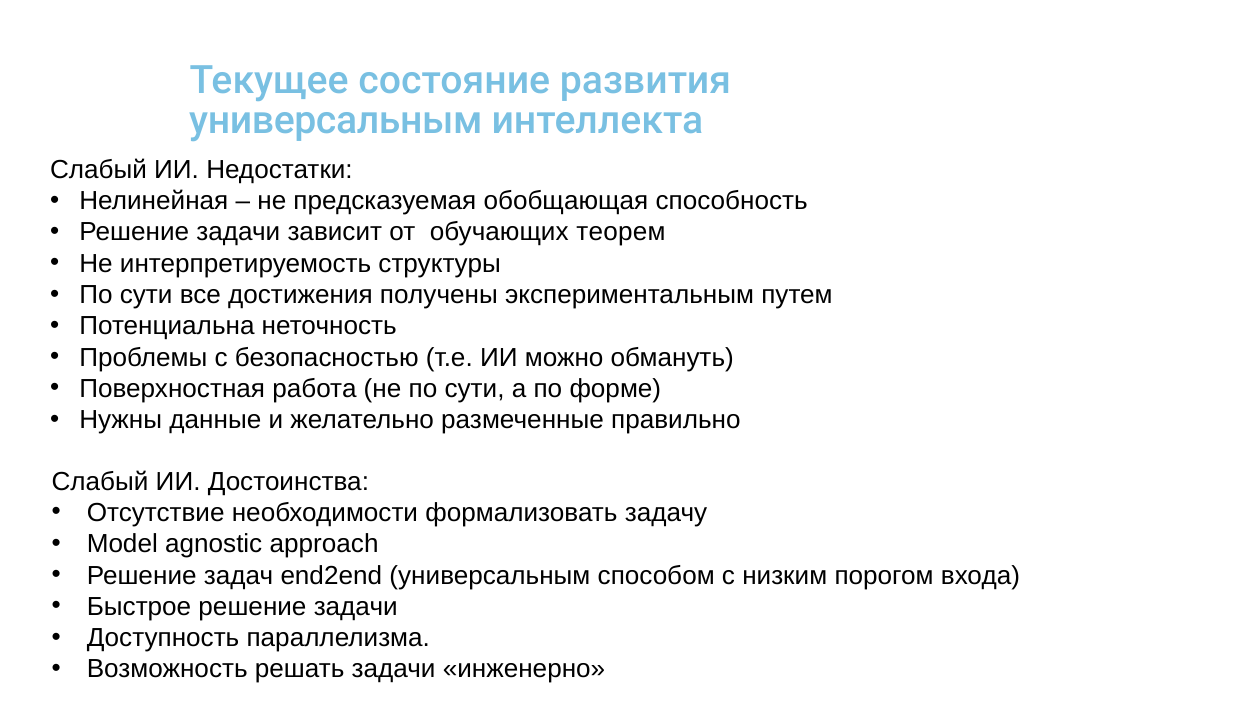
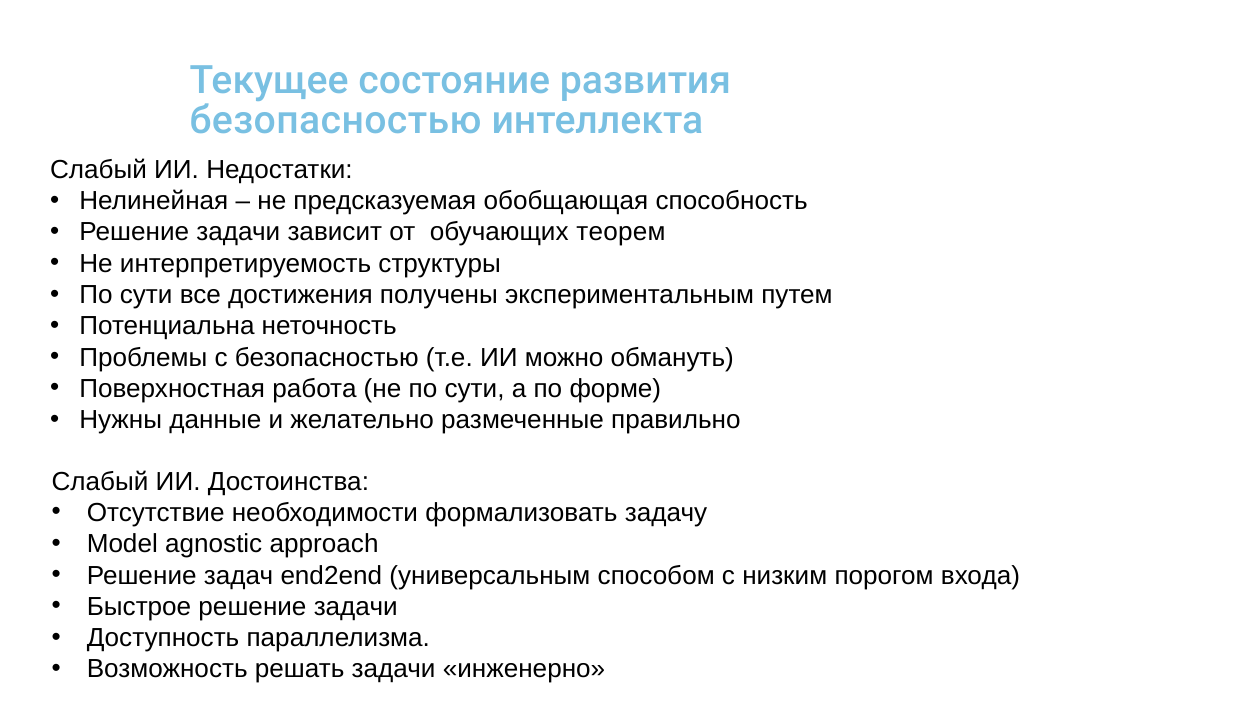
универсальным at (336, 120): универсальным -> безопасностью
